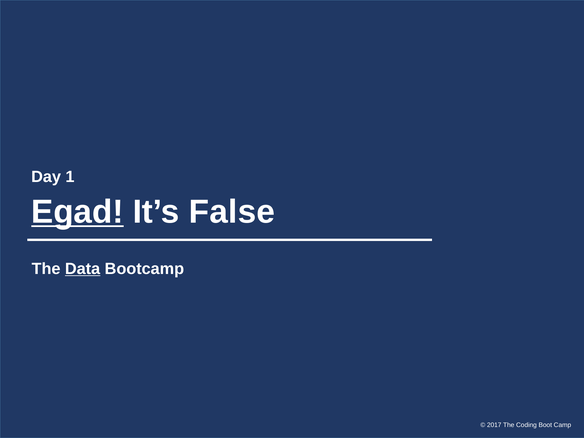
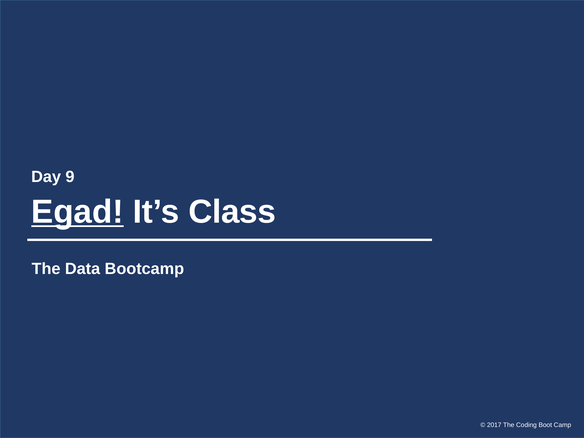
1: 1 -> 9
False: False -> Class
Data underline: present -> none
